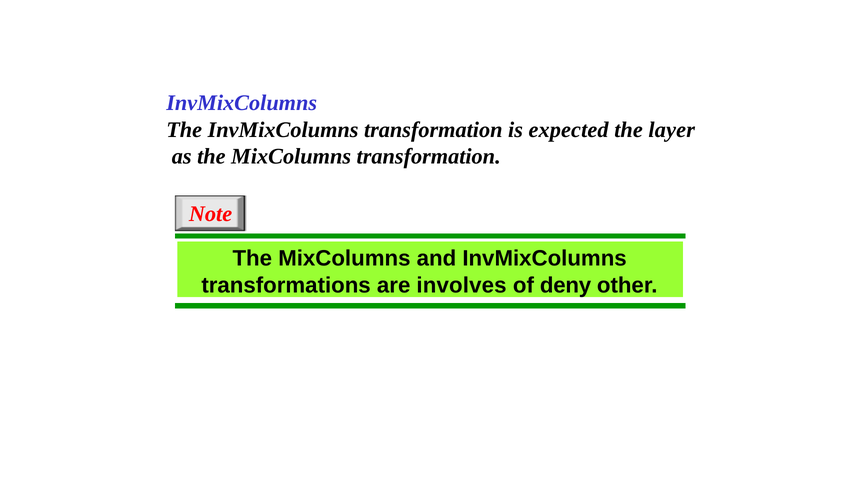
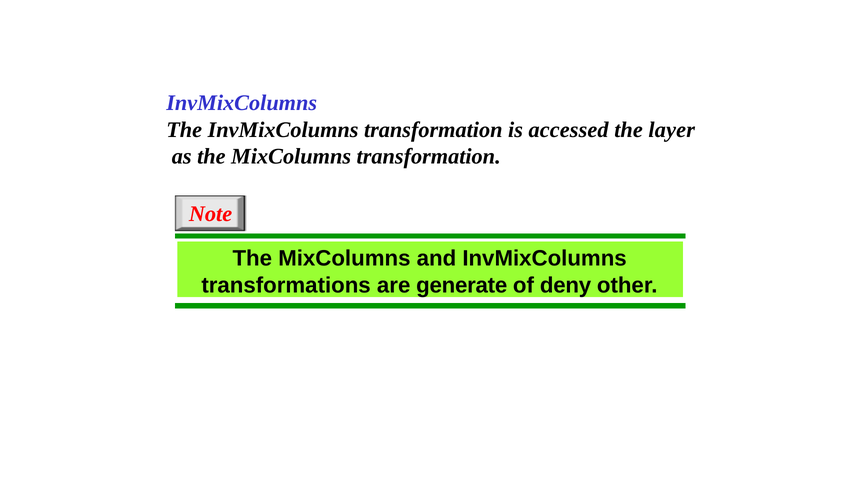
expected: expected -> accessed
involves: involves -> generate
